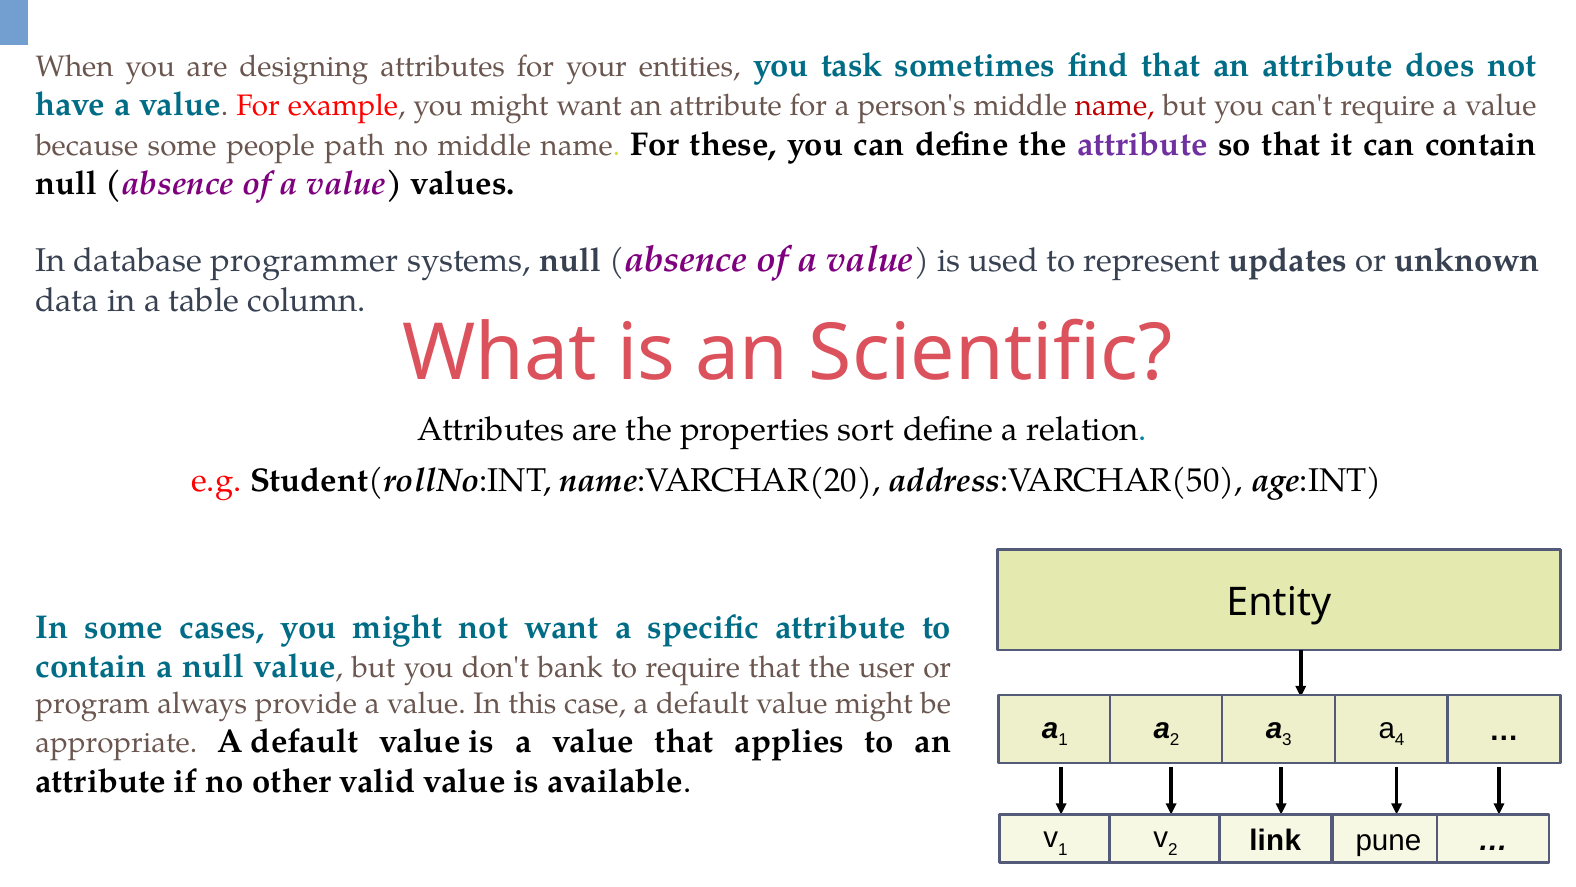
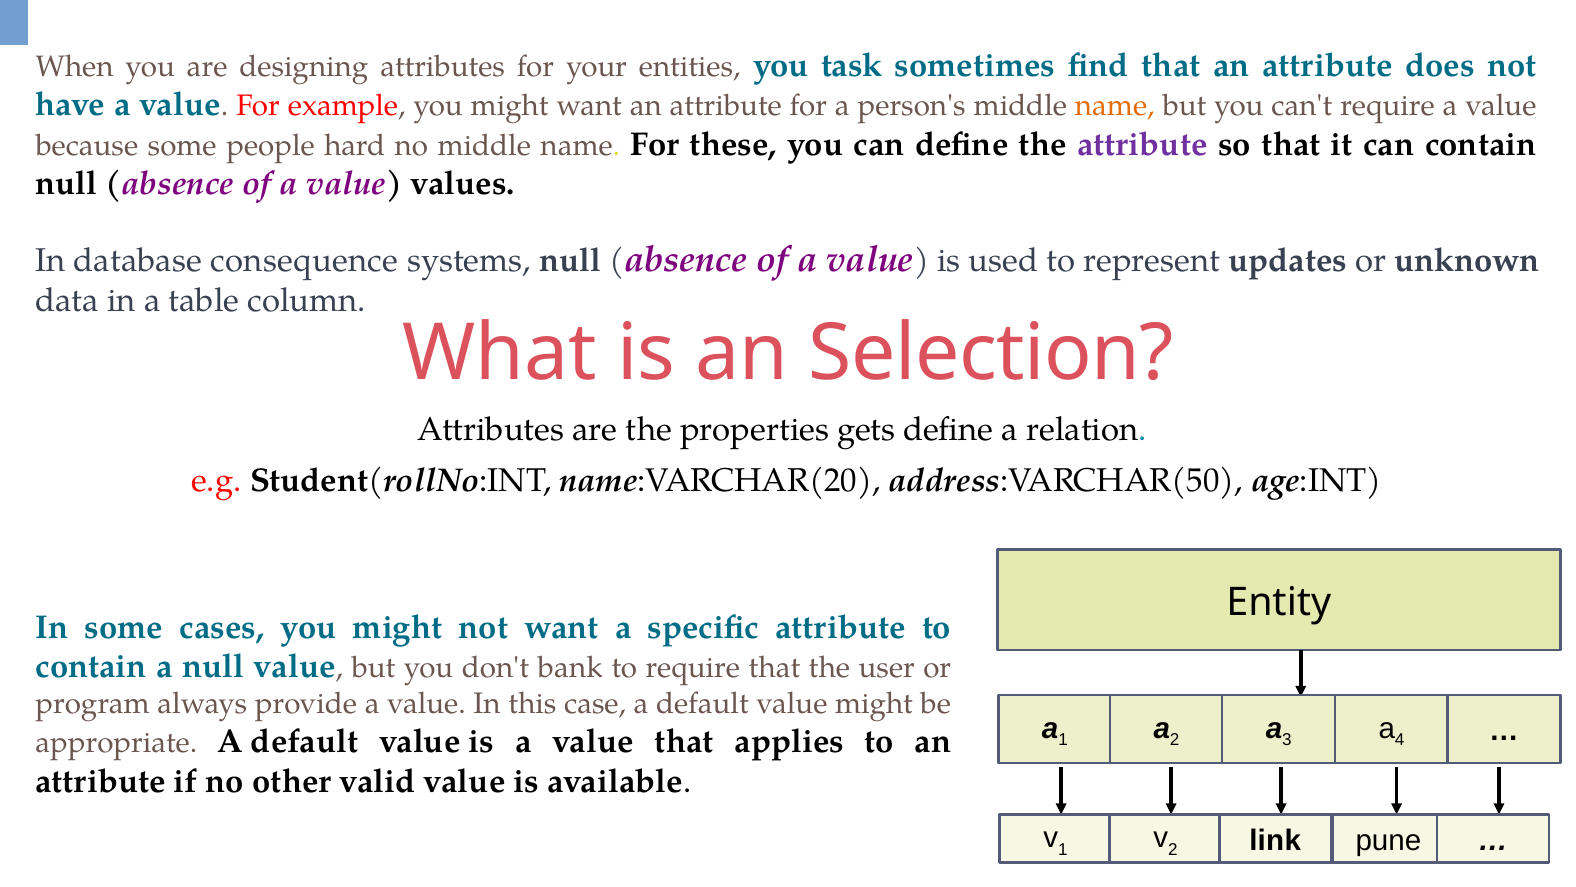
name at (1115, 106) colour: red -> orange
path: path -> hard
programmer: programmer -> consequence
Scientific: Scientific -> Selection
sort: sort -> gets
